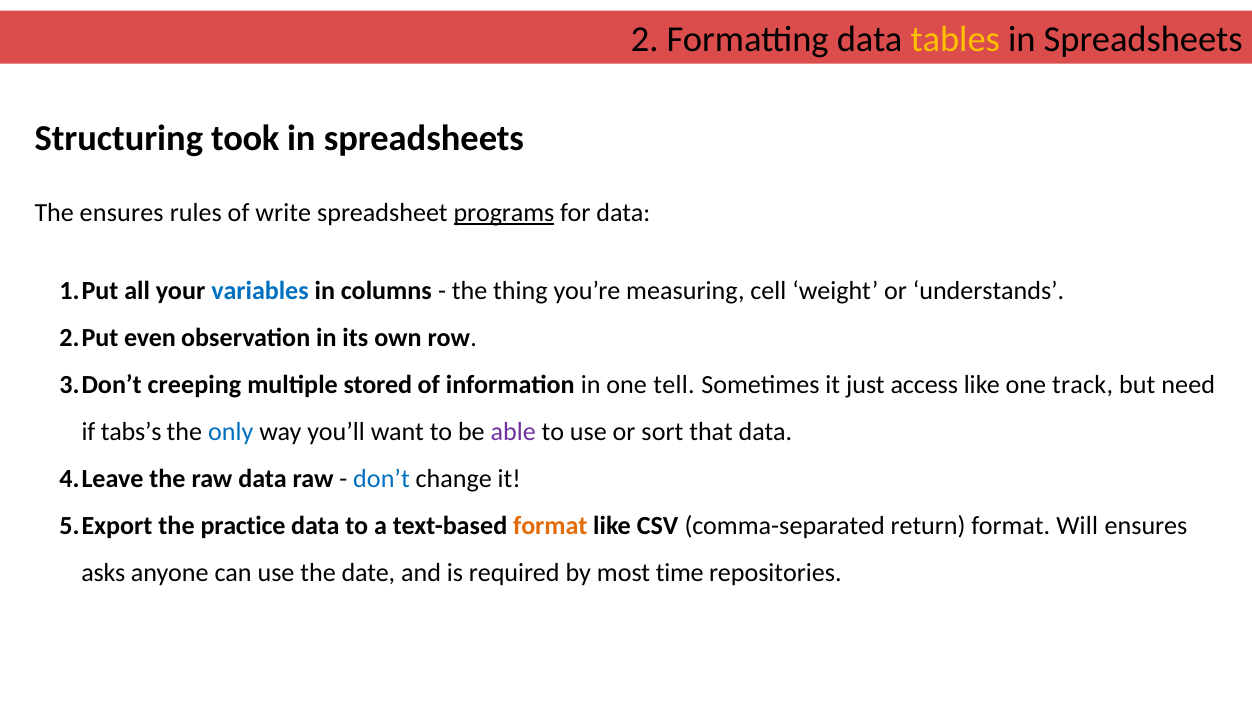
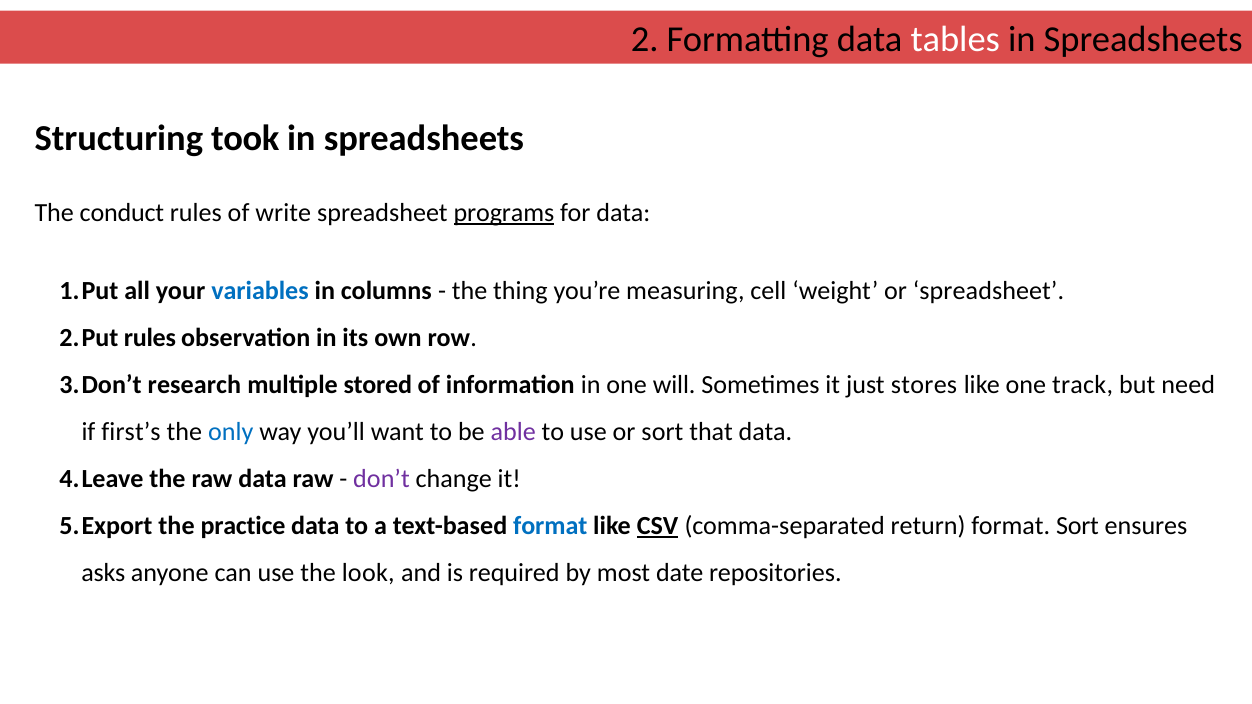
tables colour: yellow -> white
The ensures: ensures -> conduct
or understands: understands -> spreadsheet
even at (150, 338): even -> rules
creeping: creeping -> research
tell: tell -> will
access: access -> stores
tabs’s: tabs’s -> first’s
don’t colour: blue -> purple
format at (550, 526) colour: orange -> blue
CSV underline: none -> present
format Will: Will -> Sort
date: date -> look
time: time -> date
